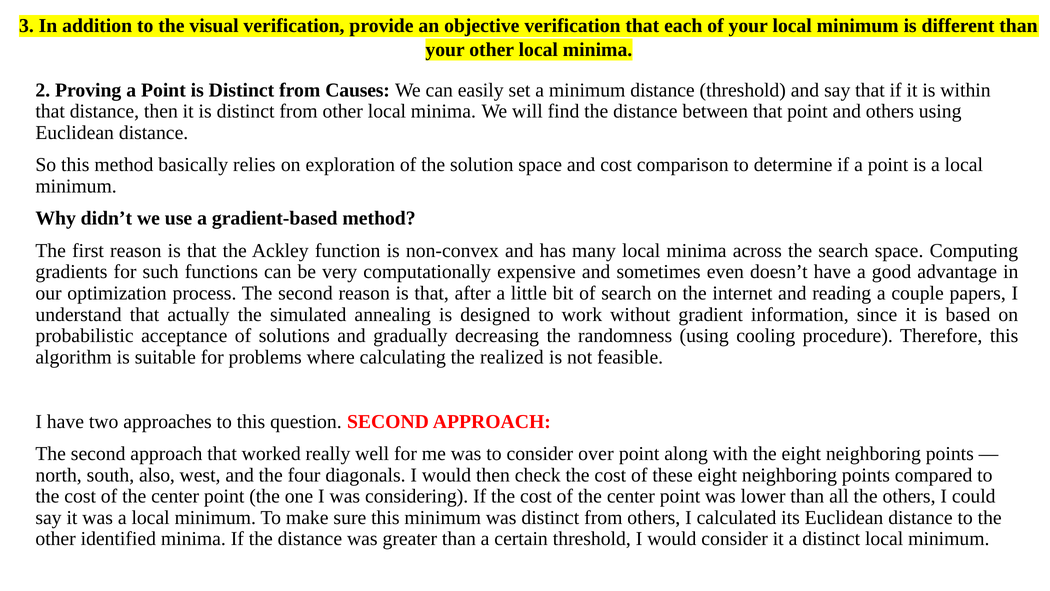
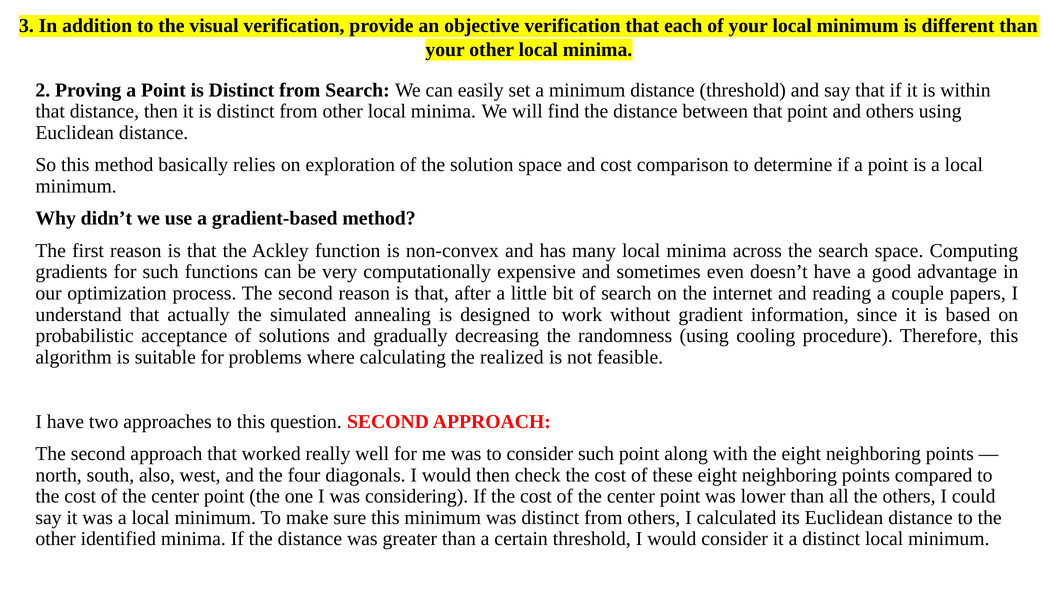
from Causes: Causes -> Search
consider over: over -> such
